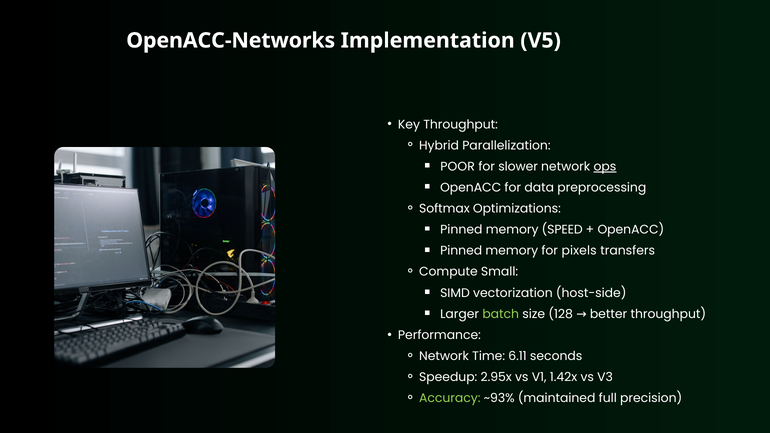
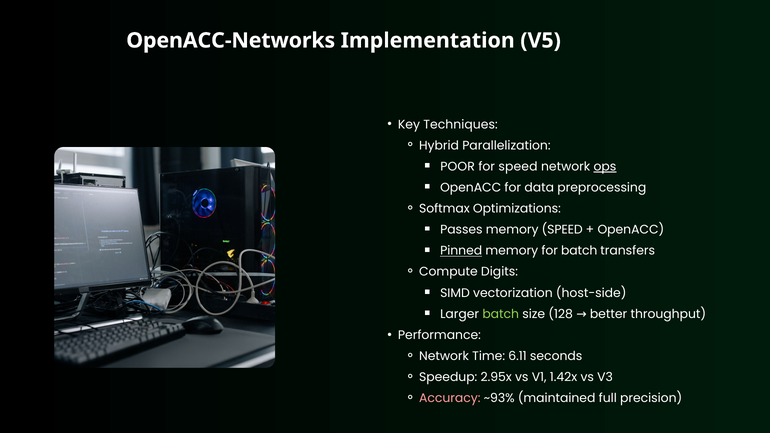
Key Throughput: Throughput -> Techniques
for slower: slower -> speed
Pinned at (461, 230): Pinned -> Passes
Pinned at (461, 251) underline: none -> present
for pixels: pixels -> batch
Small: Small -> Digits
Accuracy colour: light green -> pink
